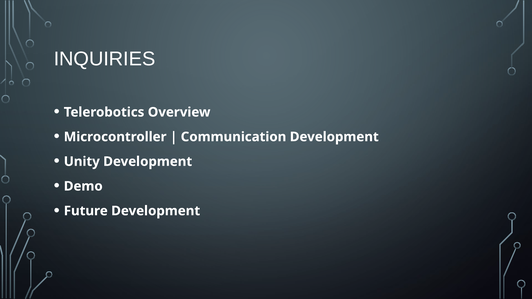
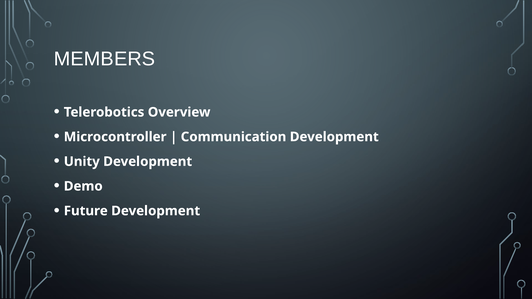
INQUIRIES: INQUIRIES -> MEMBERS
